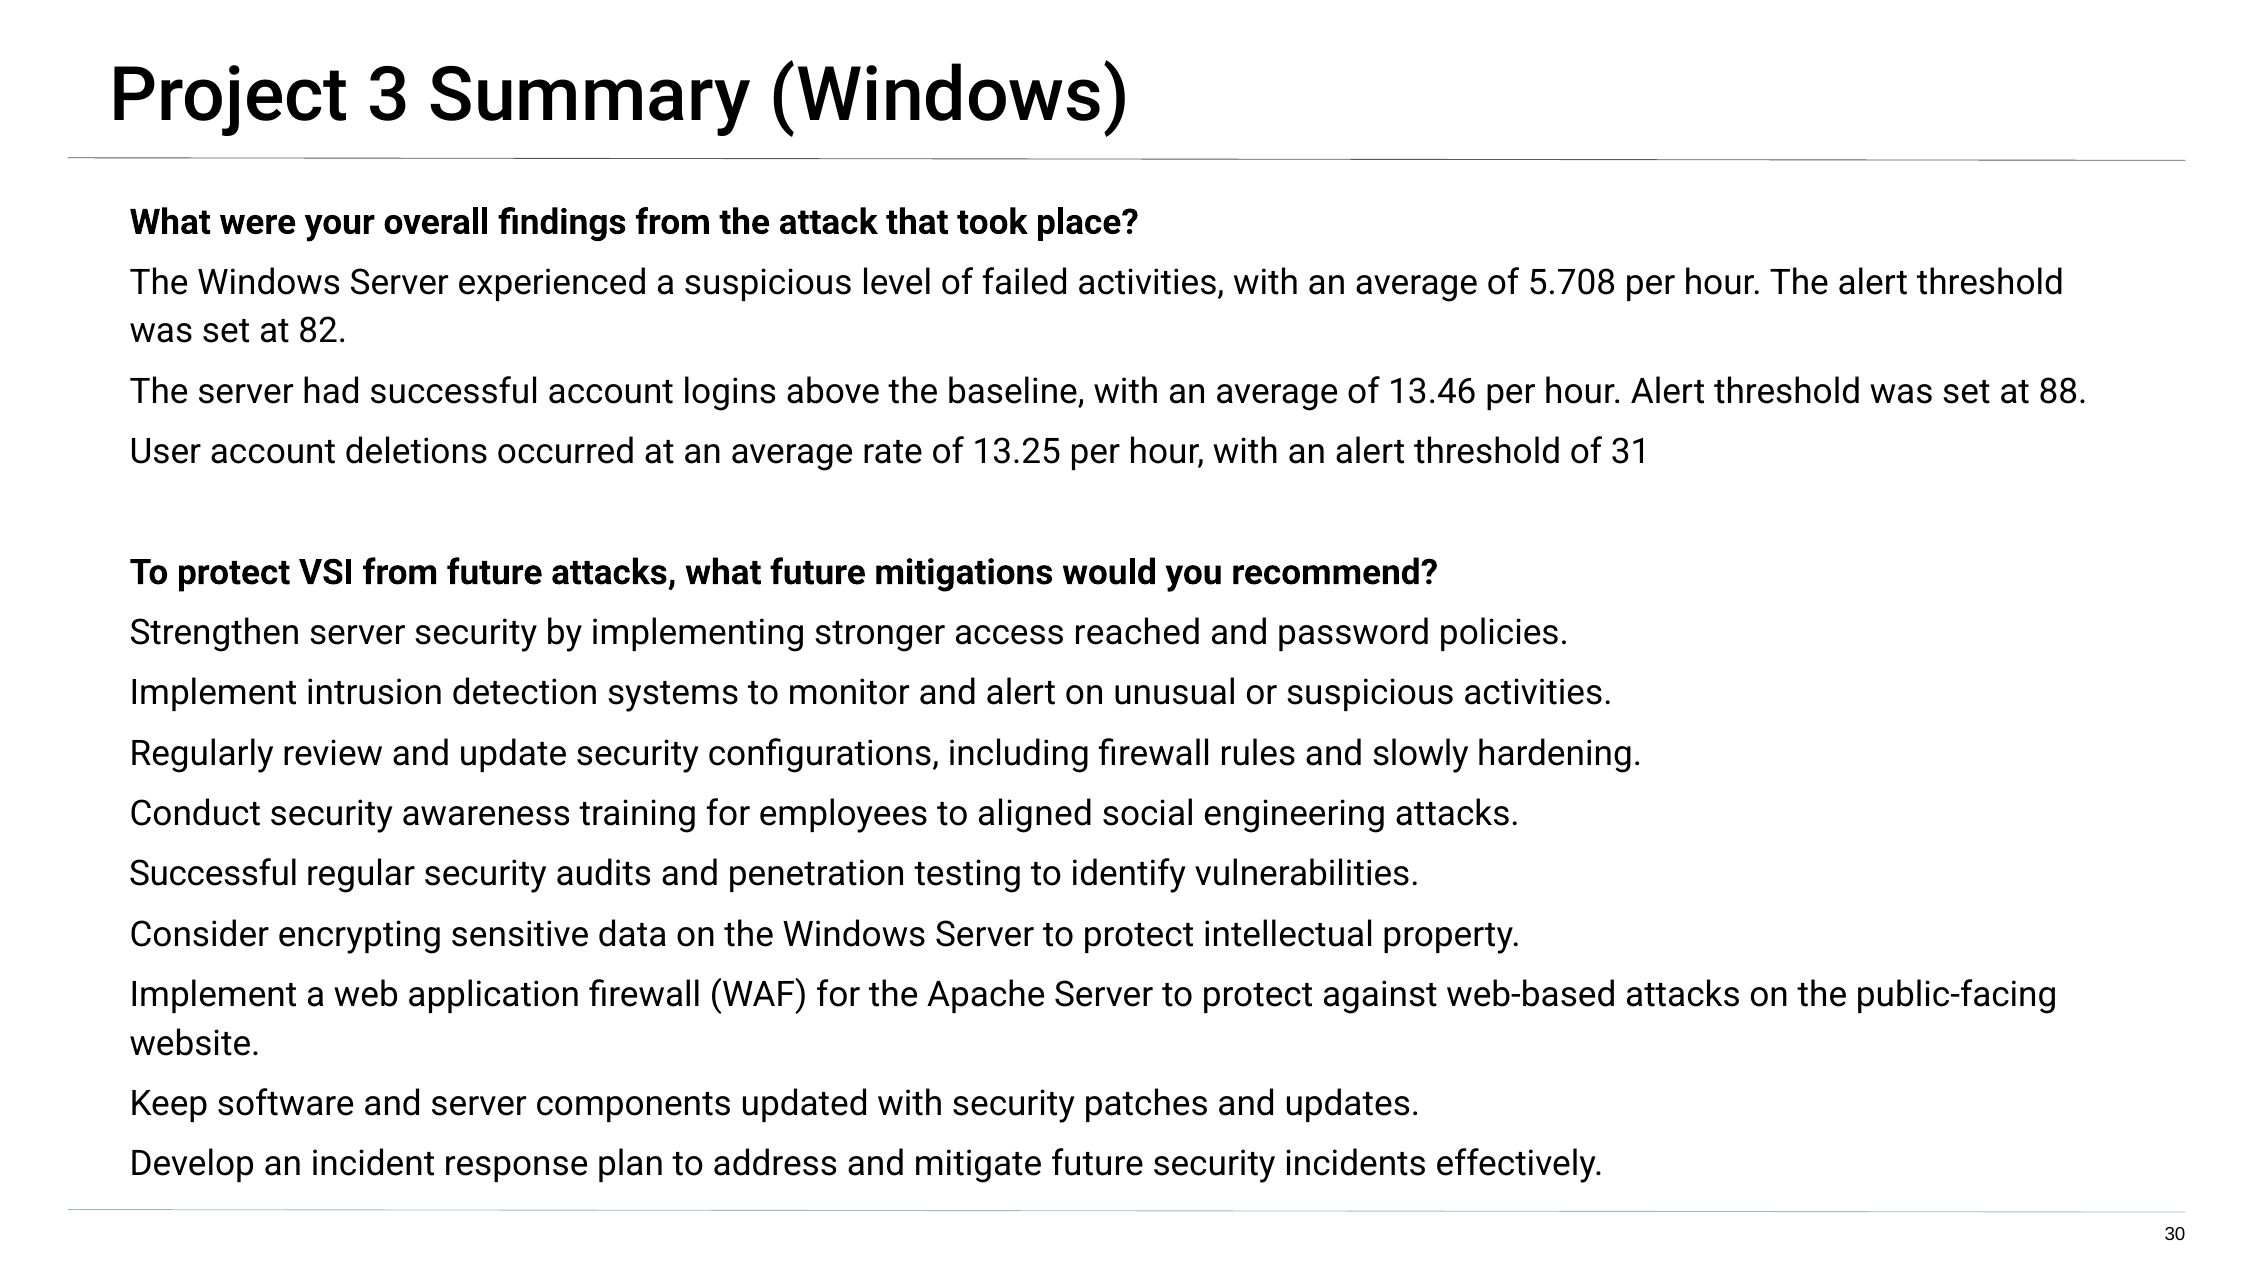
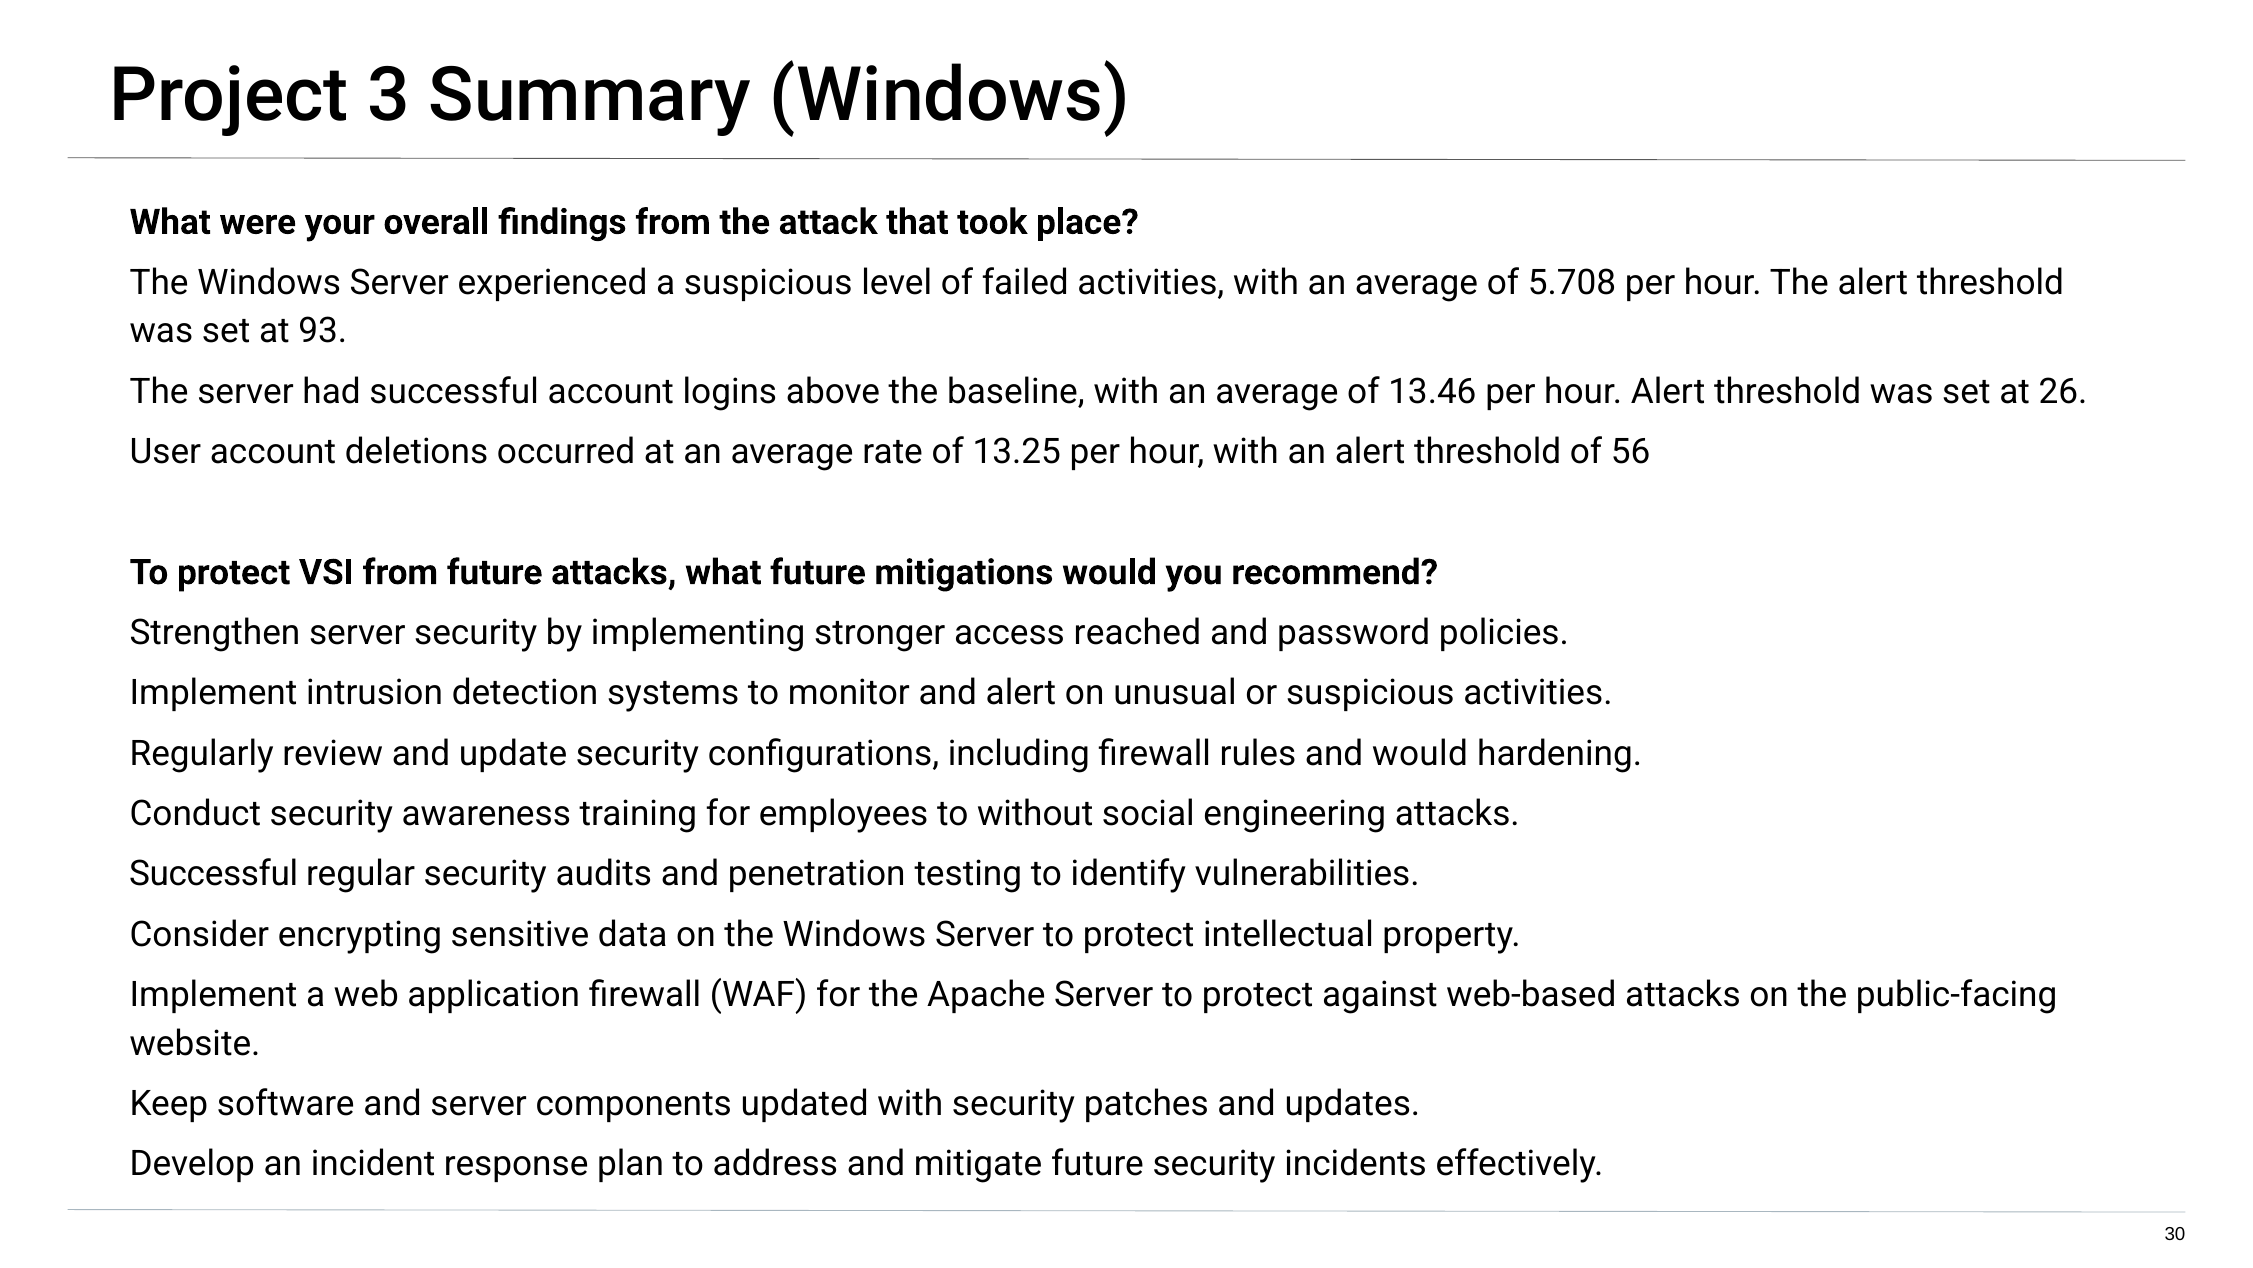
82: 82 -> 93
88: 88 -> 26
31: 31 -> 56
and slowly: slowly -> would
aligned: aligned -> without
